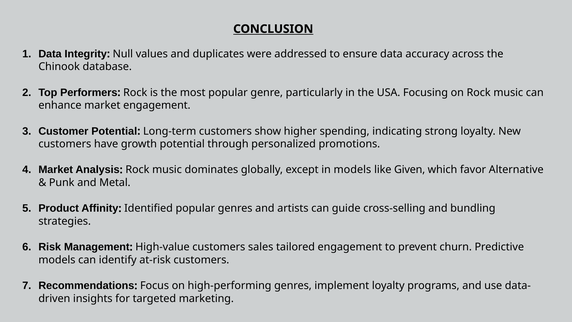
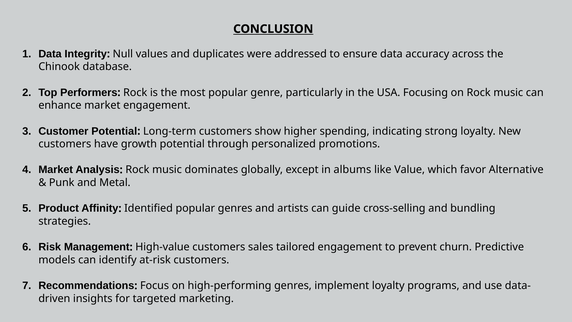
in models: models -> albums
Given: Given -> Value
